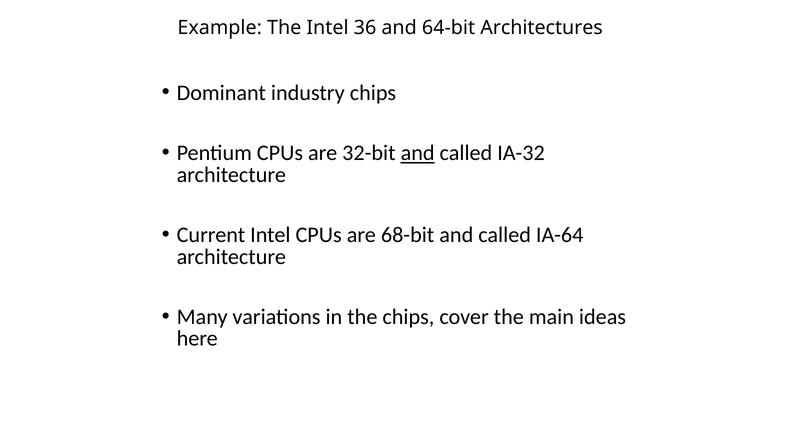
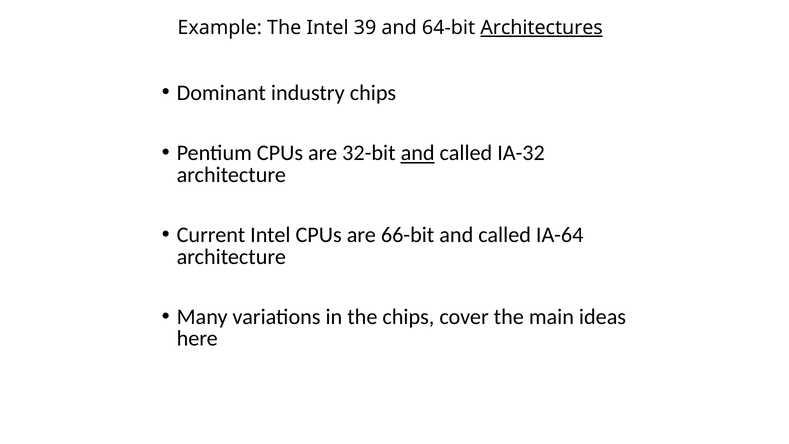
36: 36 -> 39
Architectures underline: none -> present
68-bit: 68-bit -> 66-bit
